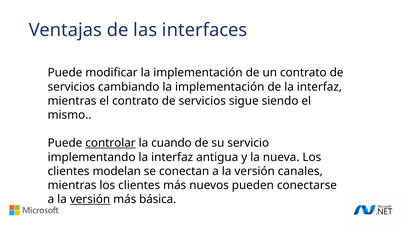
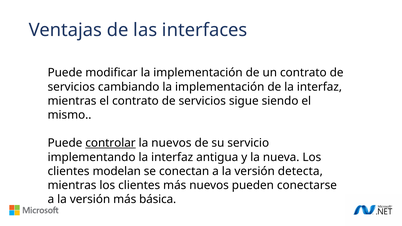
la cuando: cuando -> nuevos
canales: canales -> detecta
versión at (90, 199) underline: present -> none
